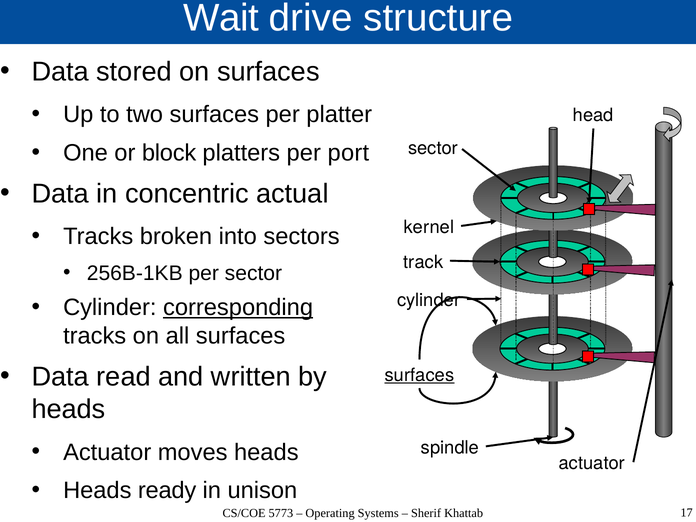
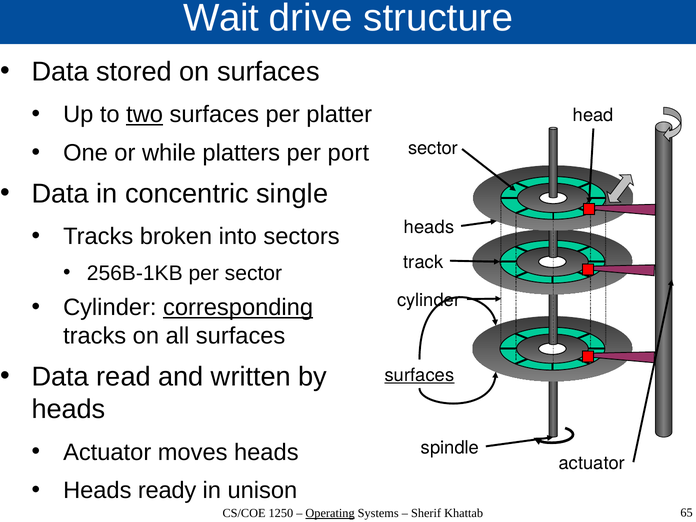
two underline: none -> present
block: block -> while
actual: actual -> single
kernel at (429, 227): kernel -> heads
5773: 5773 -> 1250
Operating underline: none -> present
17: 17 -> 65
